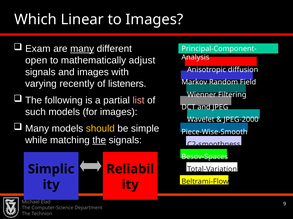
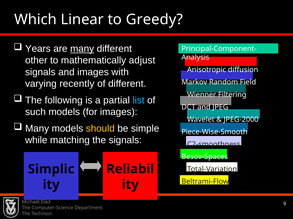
to Images: Images -> Greedy
Exam: Exam -> Years
open: open -> other
of listeners: listeners -> different
list colour: pink -> light blue
the at (99, 141) underline: present -> none
